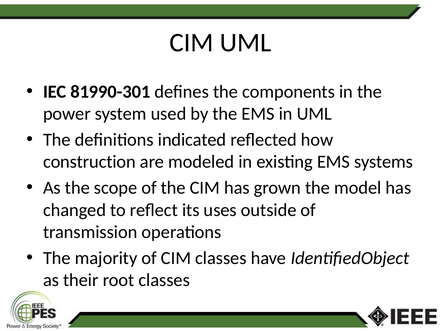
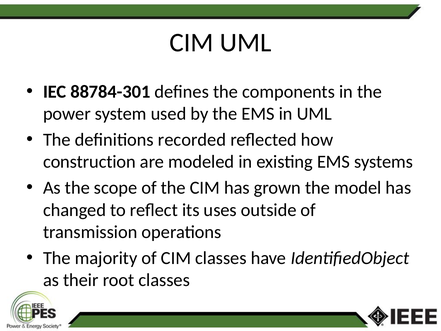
81990-301: 81990-301 -> 88784-301
indicated: indicated -> recorded
